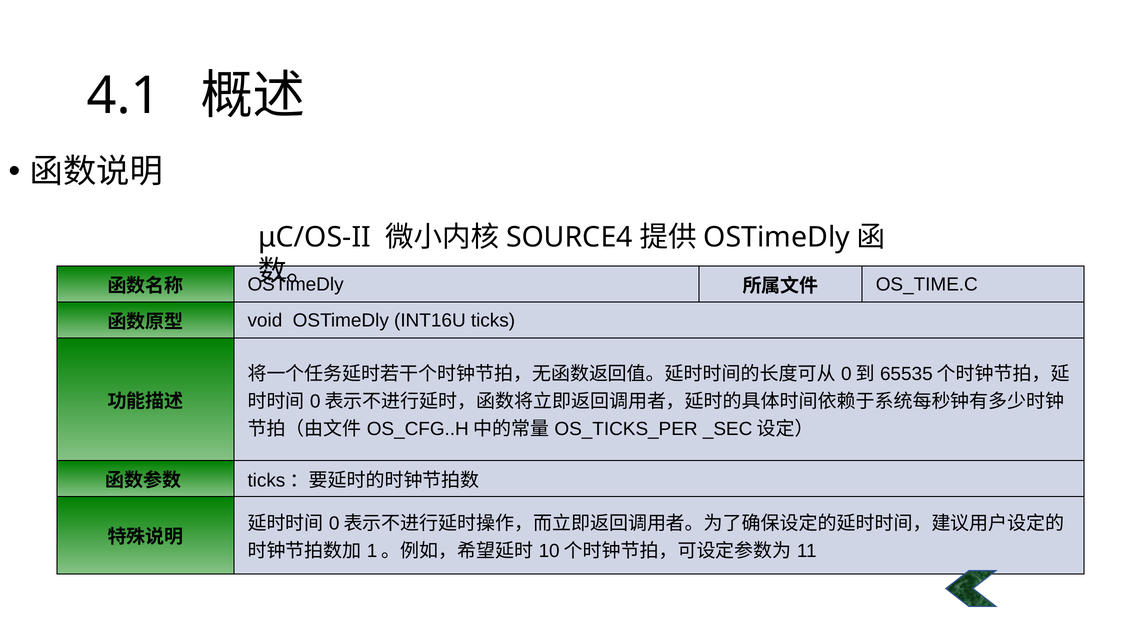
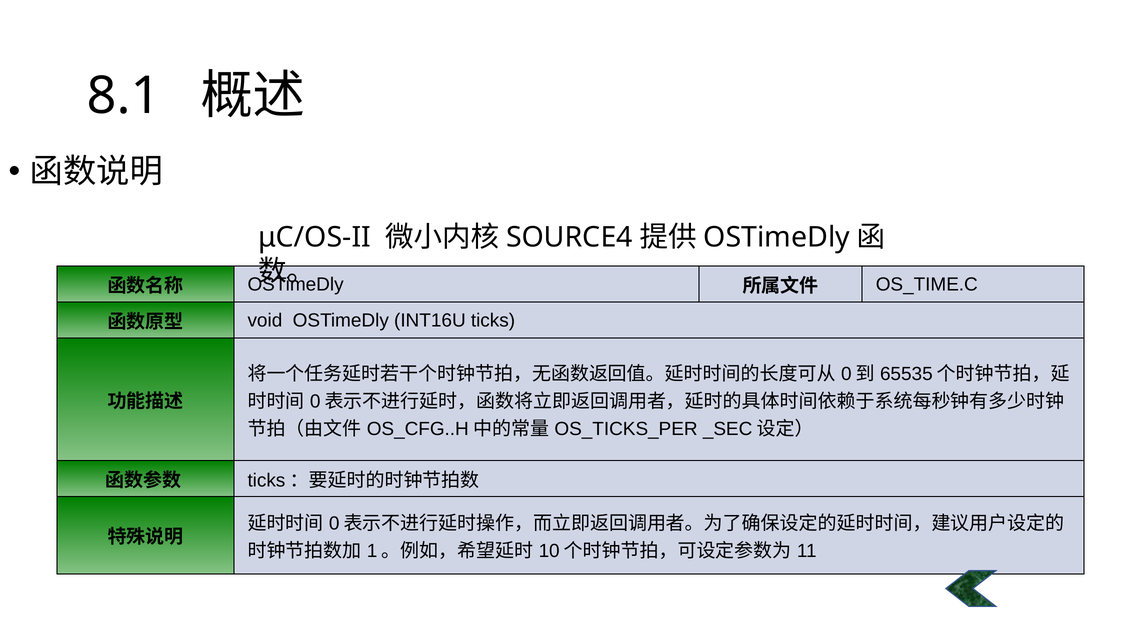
4.1: 4.1 -> 8.1
